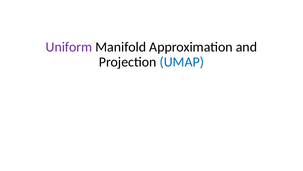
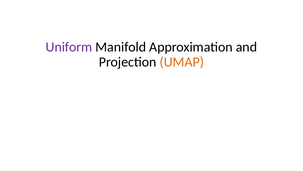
UMAP colour: blue -> orange
